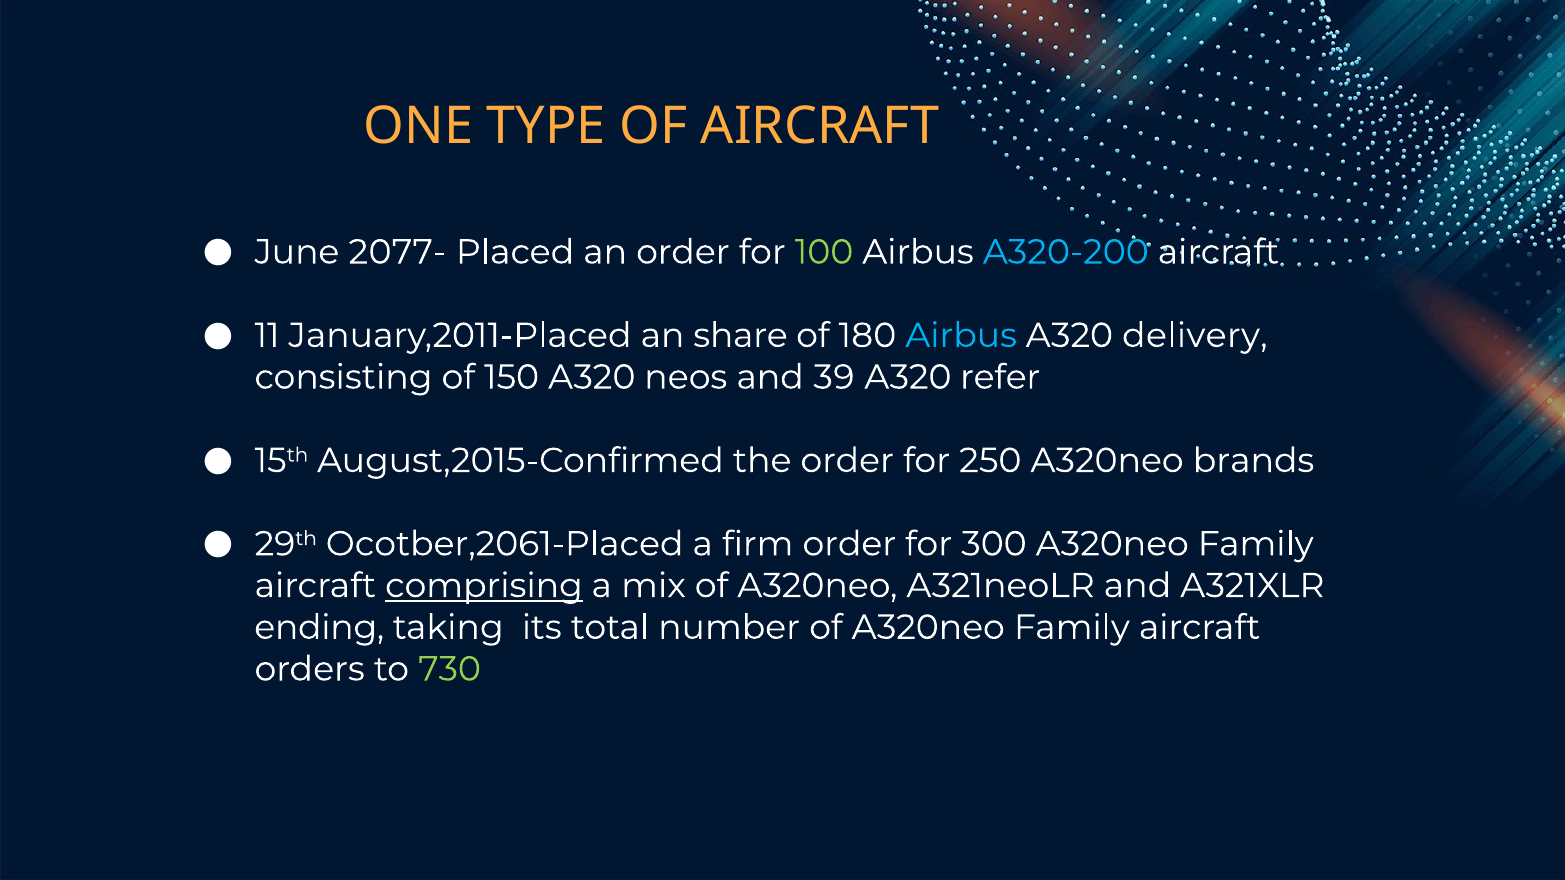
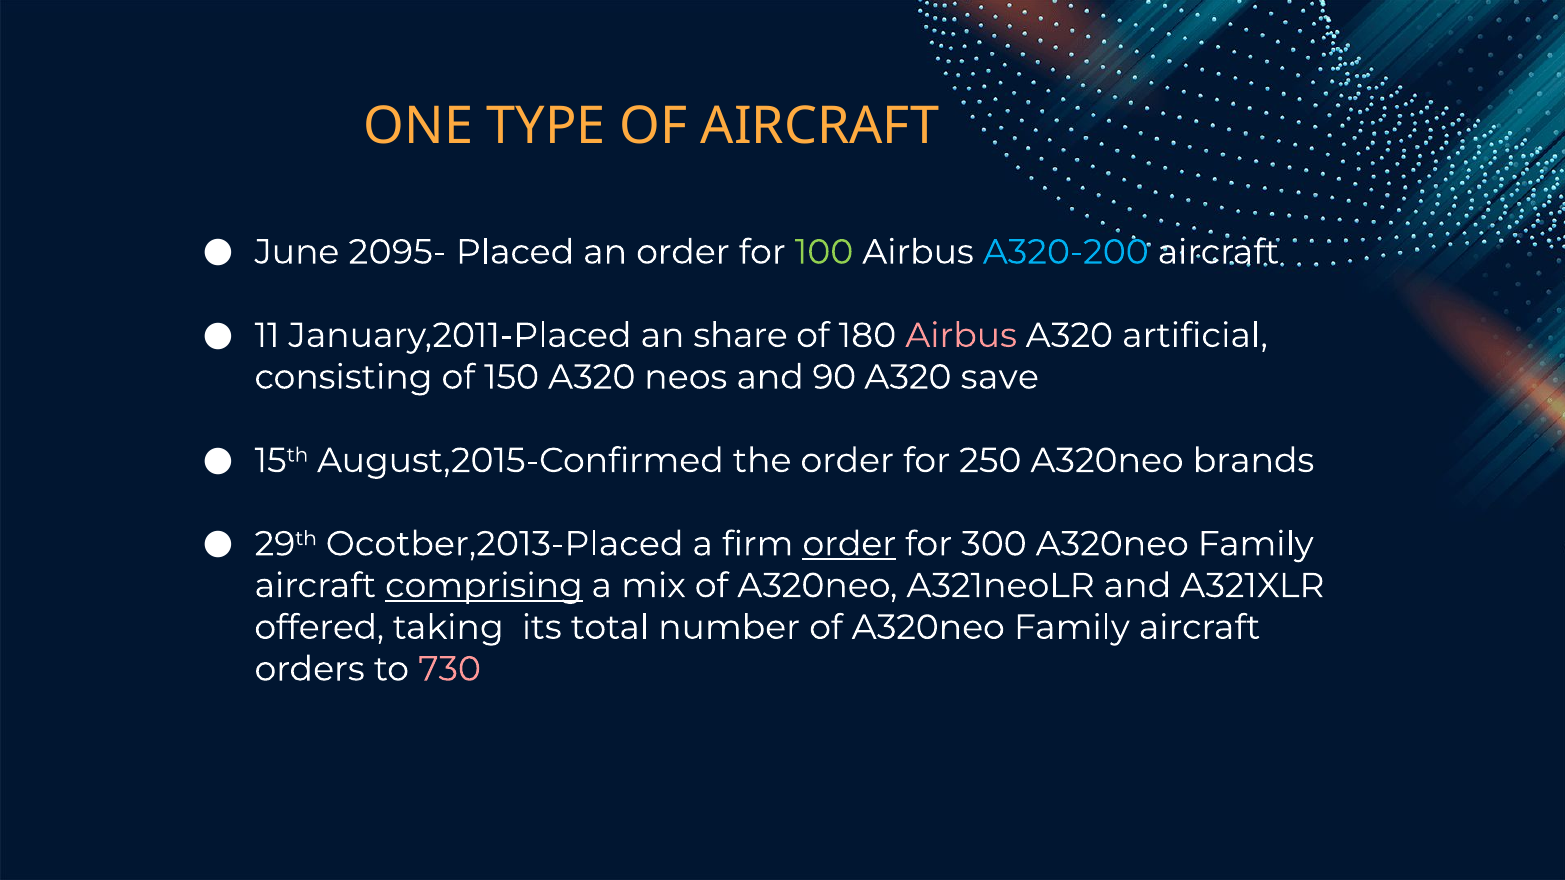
2077-: 2077- -> 2095-
Airbus at (961, 336) colour: light blue -> pink
delivery: delivery -> artificial
39: 39 -> 90
refer: refer -> save
Ocotber,2061-Placed: Ocotber,2061-Placed -> Ocotber,2013-Placed
order at (849, 544) underline: none -> present
ending: ending -> offered
730 colour: light green -> pink
